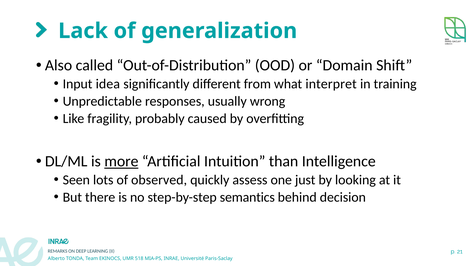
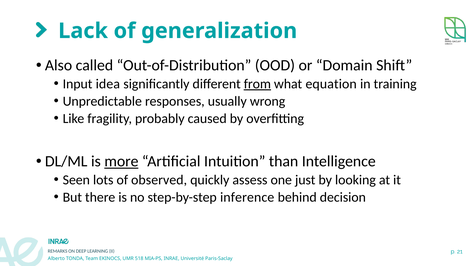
from underline: none -> present
interpret: interpret -> equation
semantics: semantics -> inference
